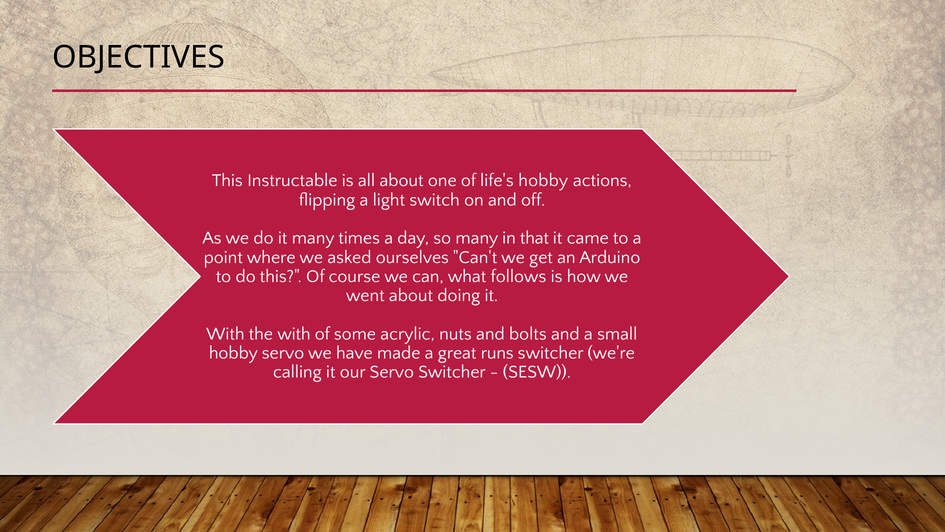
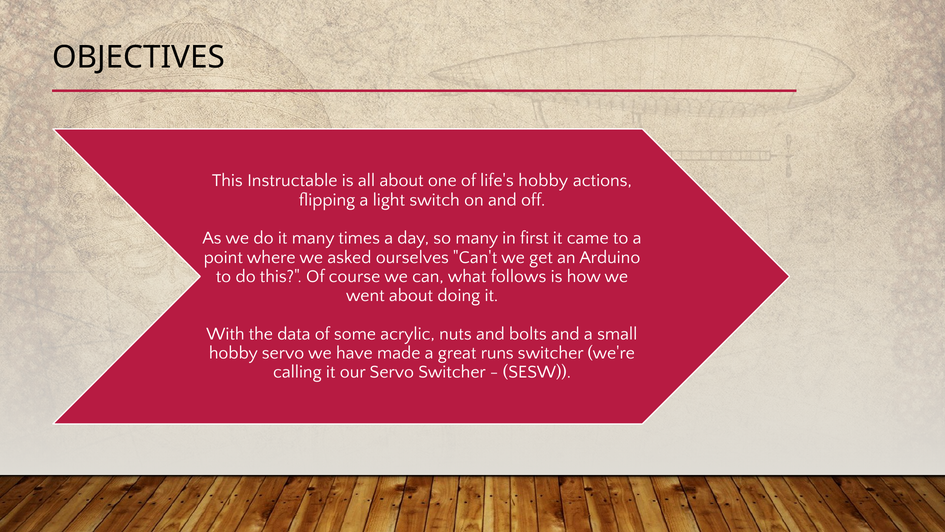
that: that -> first
the with: with -> data
